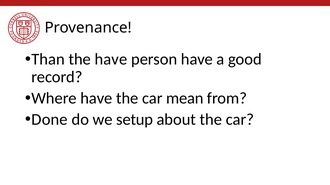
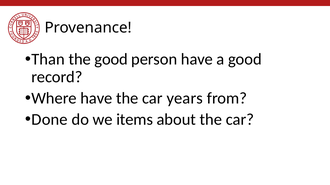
the have: have -> good
mean: mean -> years
setup: setup -> items
